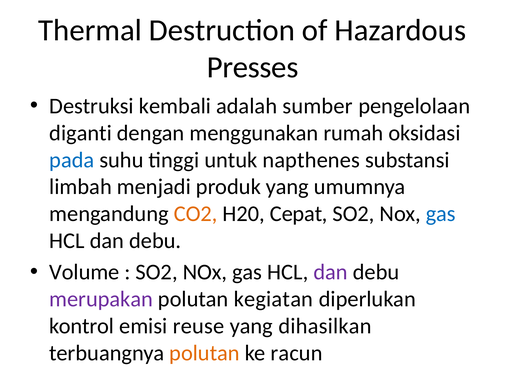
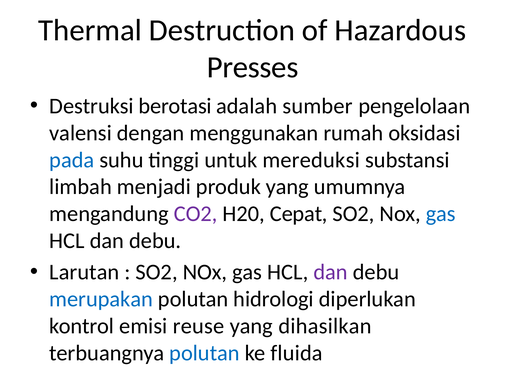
kembali: kembali -> berotasi
diganti: diganti -> valensi
napthenes: napthenes -> mereduksi
CO2 colour: orange -> purple
Volume: Volume -> Larutan
merupakan colour: purple -> blue
kegiatan: kegiatan -> hidrologi
polutan at (204, 353) colour: orange -> blue
racun: racun -> fluida
